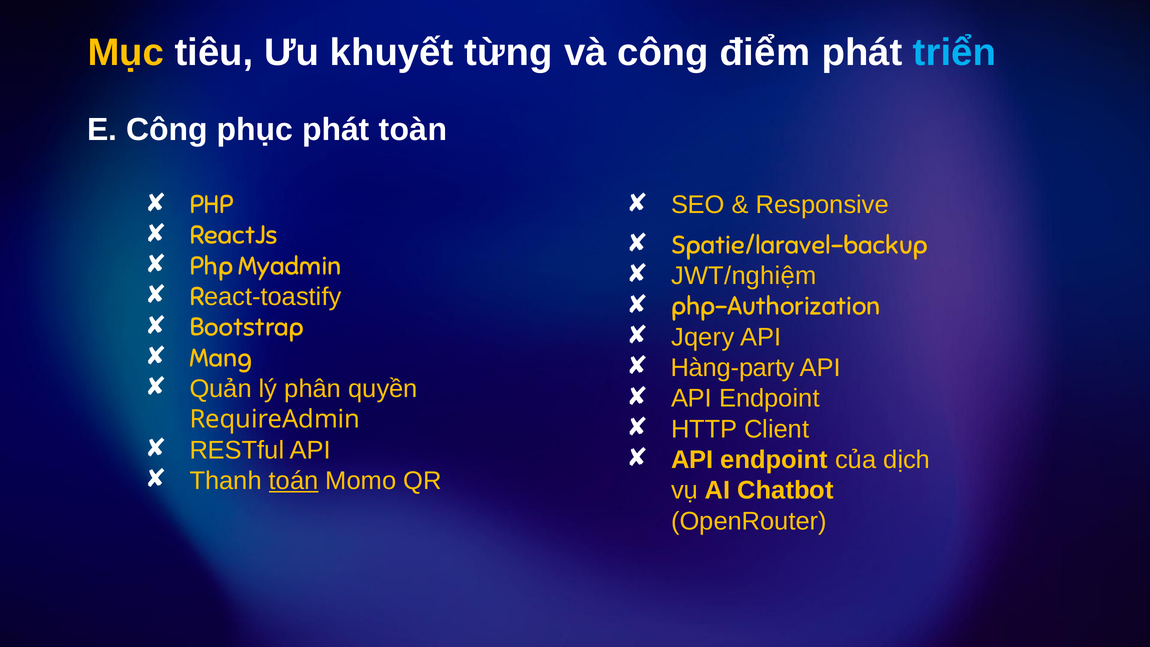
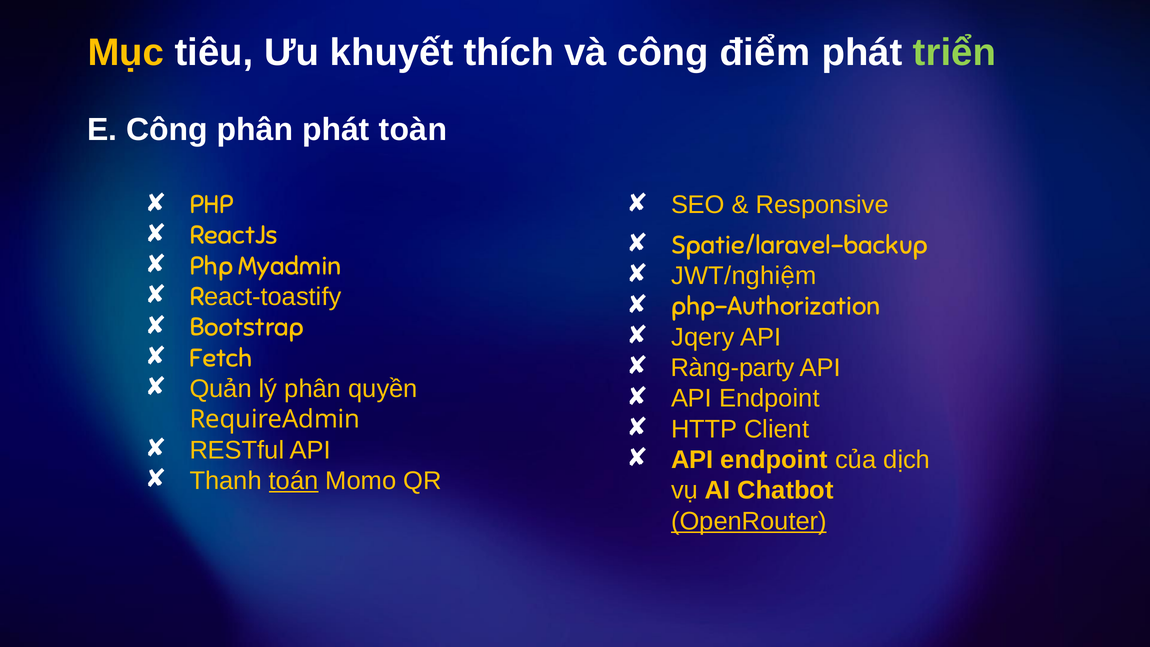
từng: từng -> thích
triển colour: light blue -> light green
Công phục: phục -> phân
Mang: Mang -> Fetch
Hàng-party: Hàng-party -> Ràng-party
OpenRouter underline: none -> present
